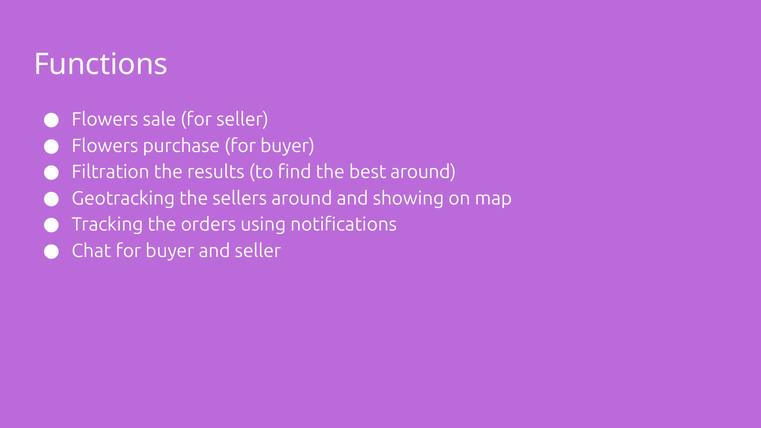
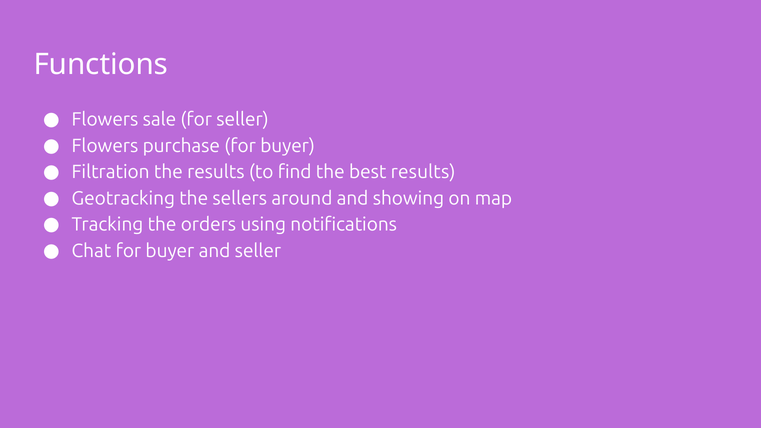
best around: around -> results
